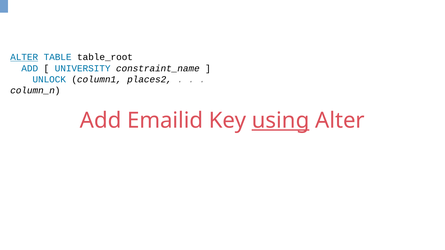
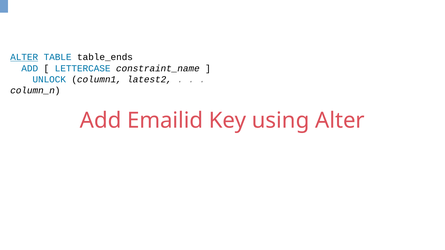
table_root: table_root -> table_ends
UNIVERSITY: UNIVERSITY -> LETTERCASE
places2: places2 -> latest2
using underline: present -> none
